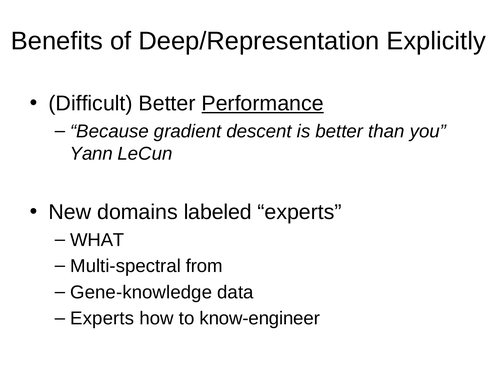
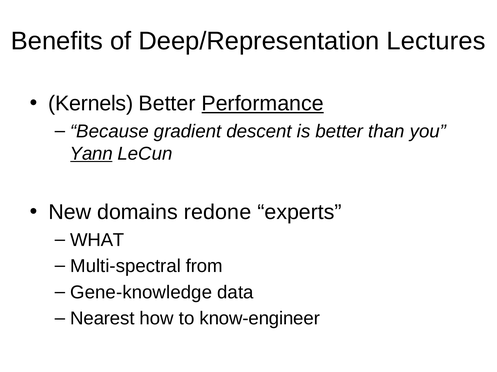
Explicitly: Explicitly -> Lectures
Difficult: Difficult -> Kernels
Yann underline: none -> present
labeled: labeled -> redone
Experts at (102, 319): Experts -> Nearest
